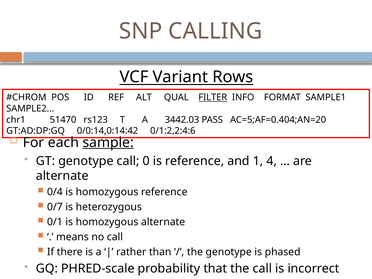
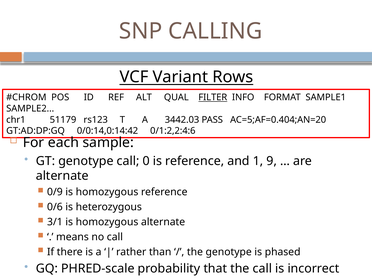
51470: 51470 -> 51179
sample underline: present -> none
4: 4 -> 9
0/4: 0/4 -> 0/9
0/7: 0/7 -> 0/6
0/1: 0/1 -> 3/1
